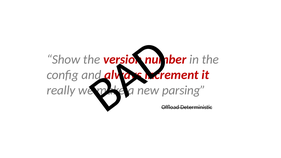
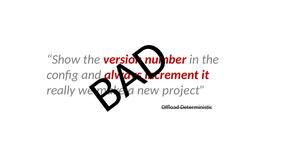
parsing: parsing -> project
